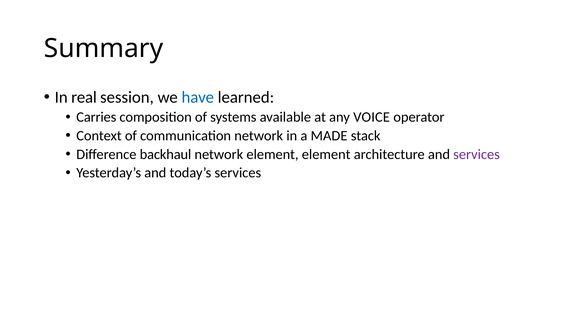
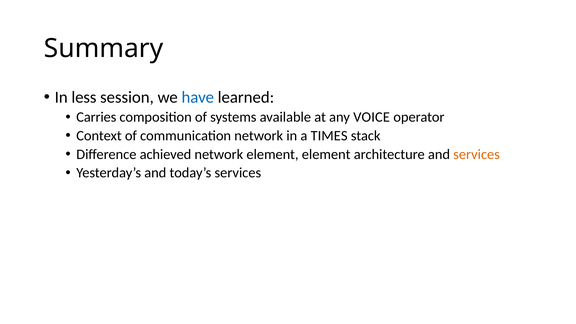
real: real -> less
MADE: MADE -> TIMES
backhaul: backhaul -> achieved
services at (477, 154) colour: purple -> orange
